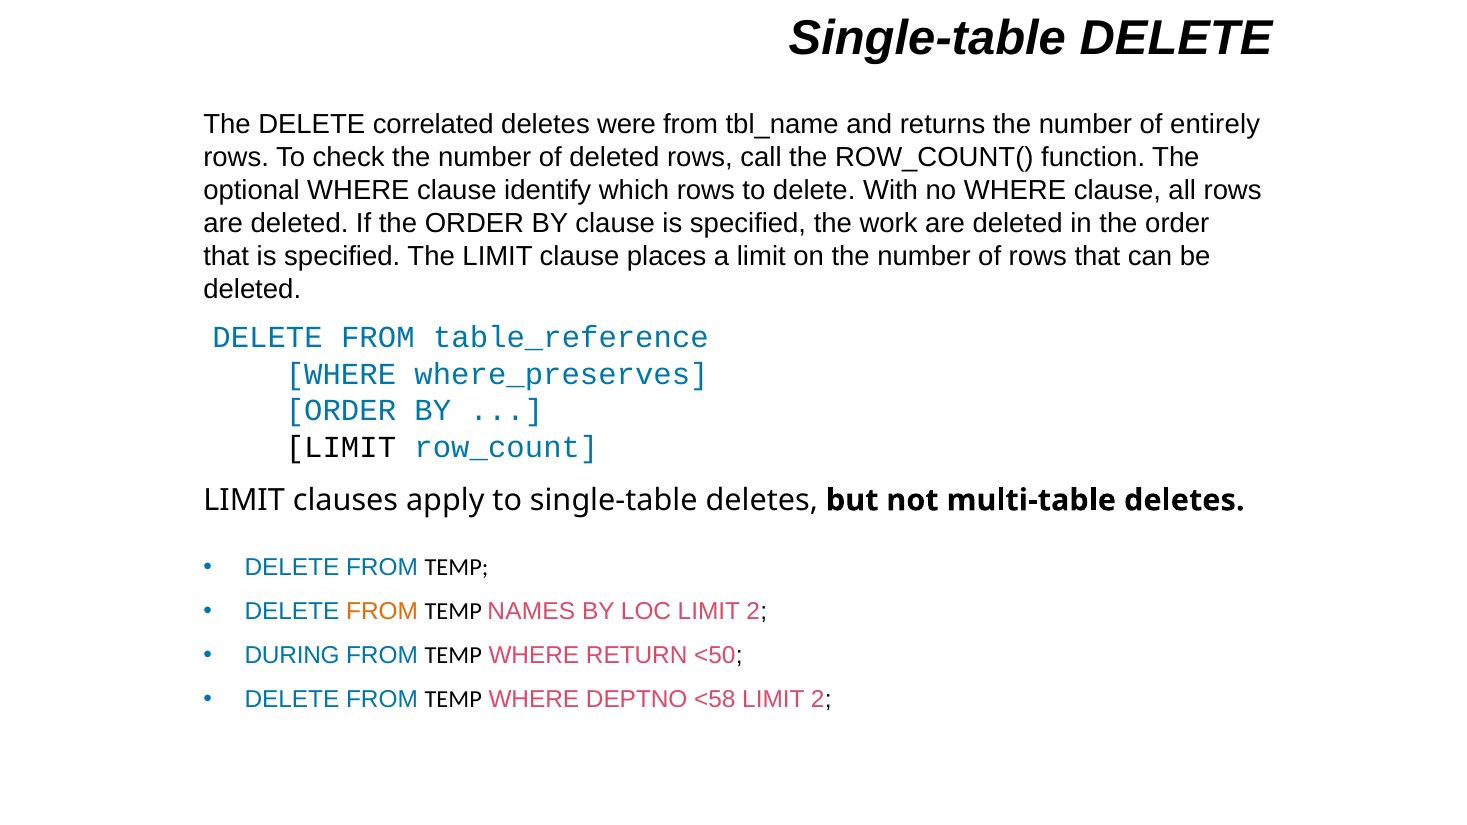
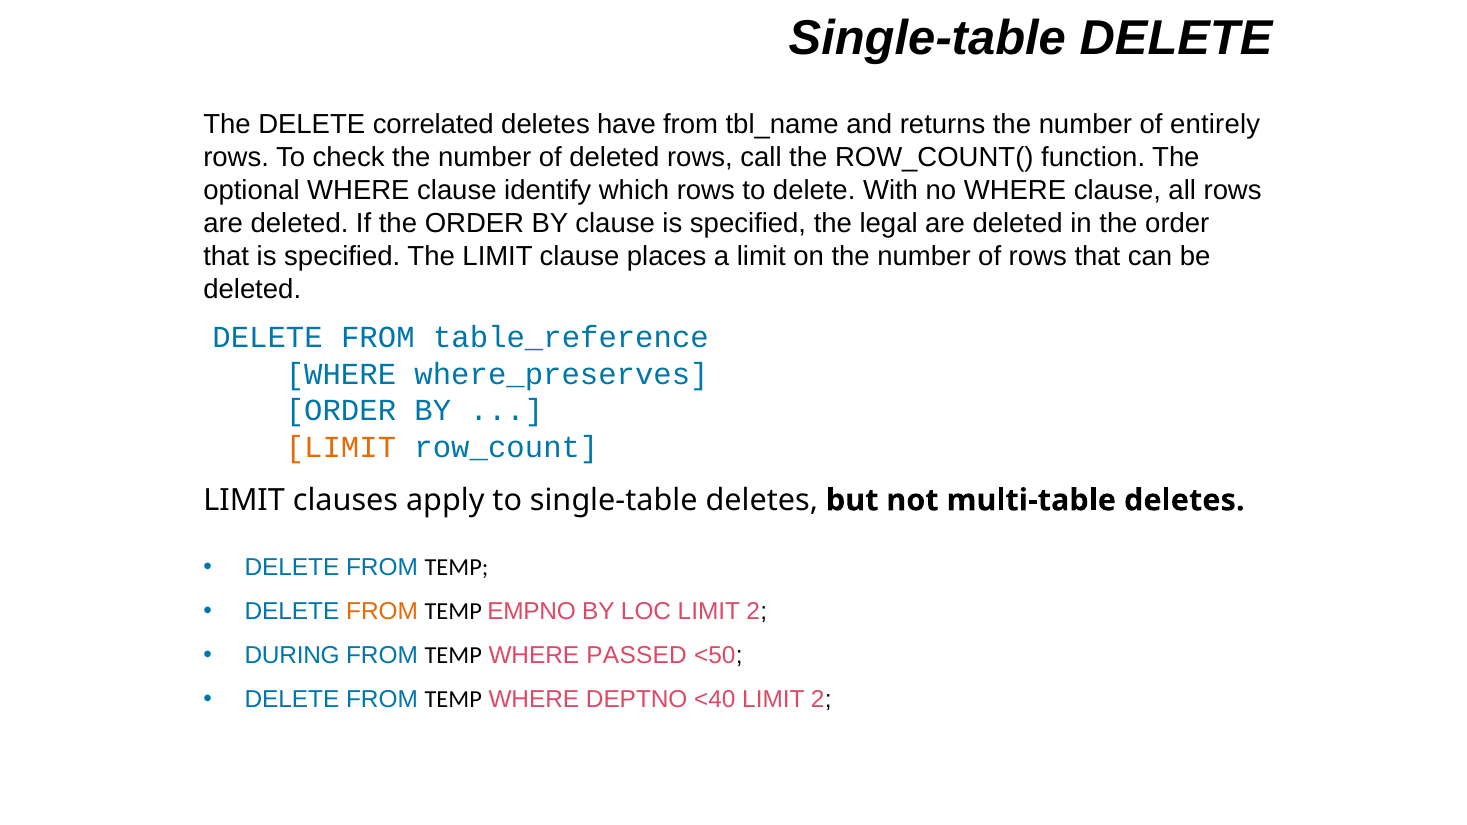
were: were -> have
work: work -> legal
LIMIT at (341, 448) colour: black -> orange
NAMES: NAMES -> EMPNO
RETURN: RETURN -> PASSED
<58: <58 -> <40
